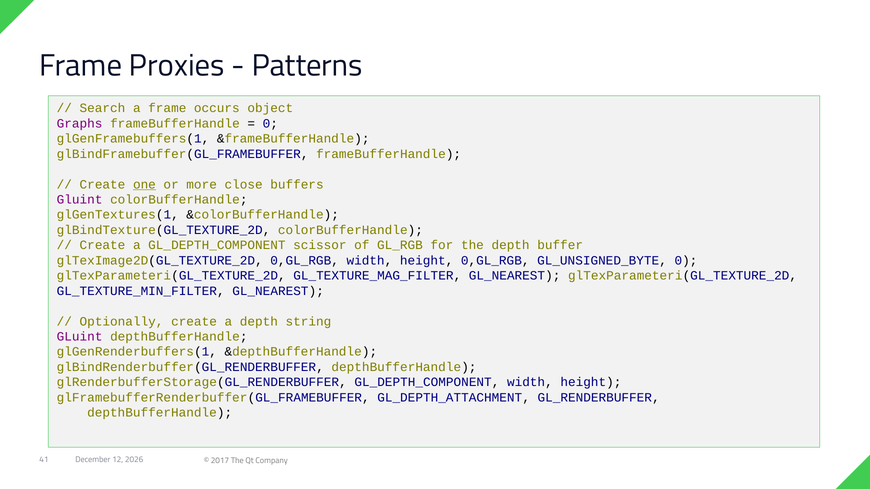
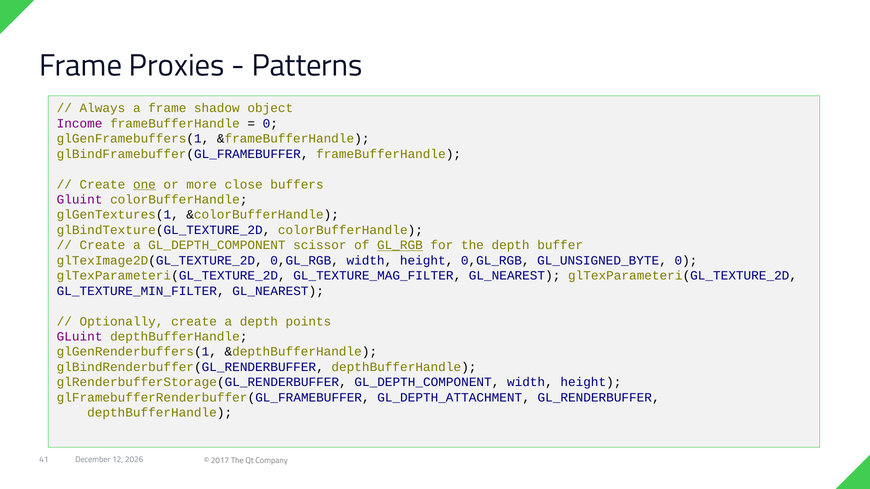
Search: Search -> Always
occurs: occurs -> shadow
Graphs: Graphs -> Income
GL_RGB underline: none -> present
string: string -> points
